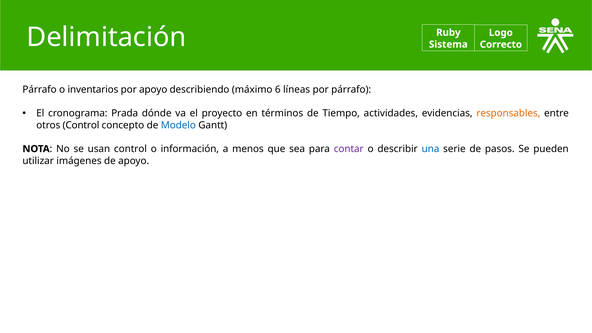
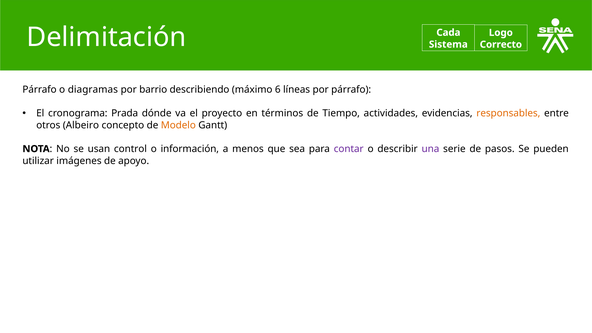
Ruby: Ruby -> Cada
inventarios: inventarios -> diagramas
por apoyo: apoyo -> barrio
otros Control: Control -> Albeiro
Modelo colour: blue -> orange
una colour: blue -> purple
